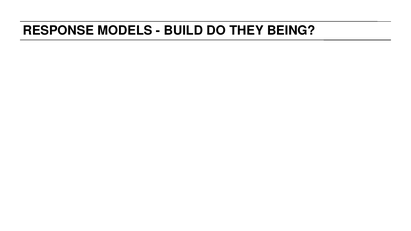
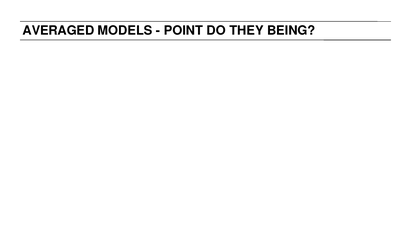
RESPONSE: RESPONSE -> AVERAGED
BUILD: BUILD -> POINT
